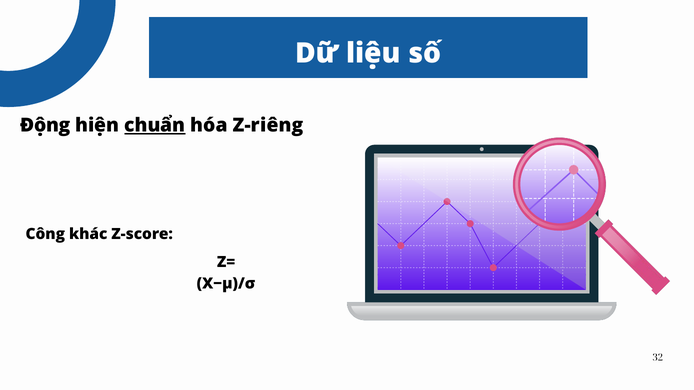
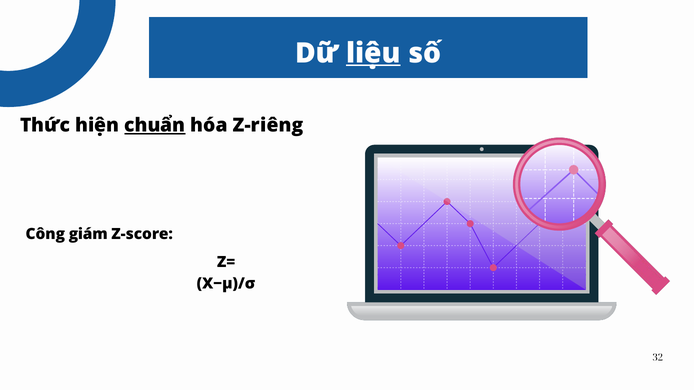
liệu underline: none -> present
Động: Động -> Thức
khác: khác -> giám
